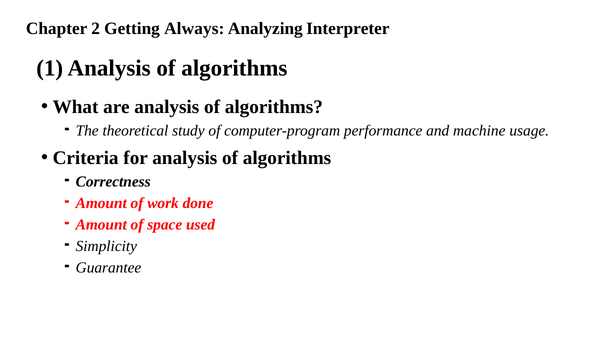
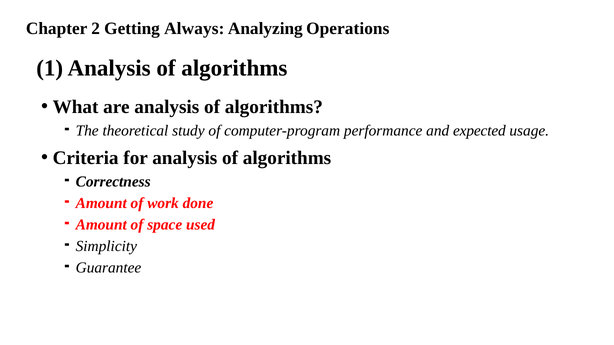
Interpreter: Interpreter -> Operations
machine: machine -> expected
